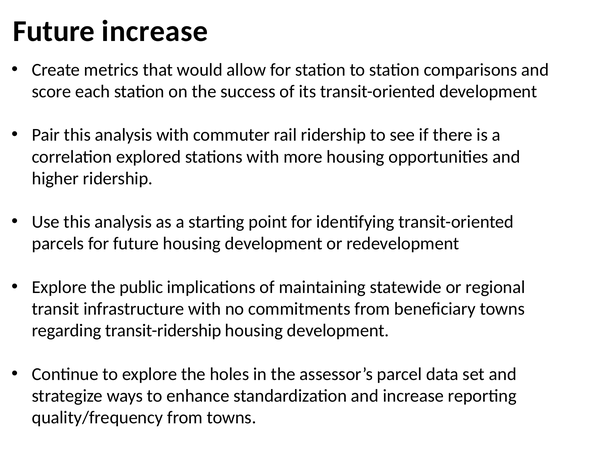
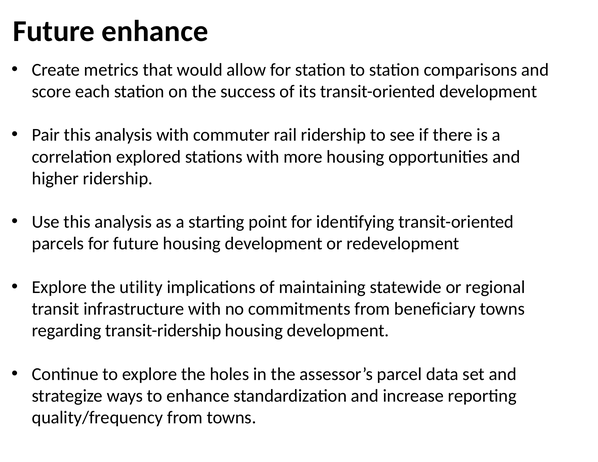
Future increase: increase -> enhance
public: public -> utility
